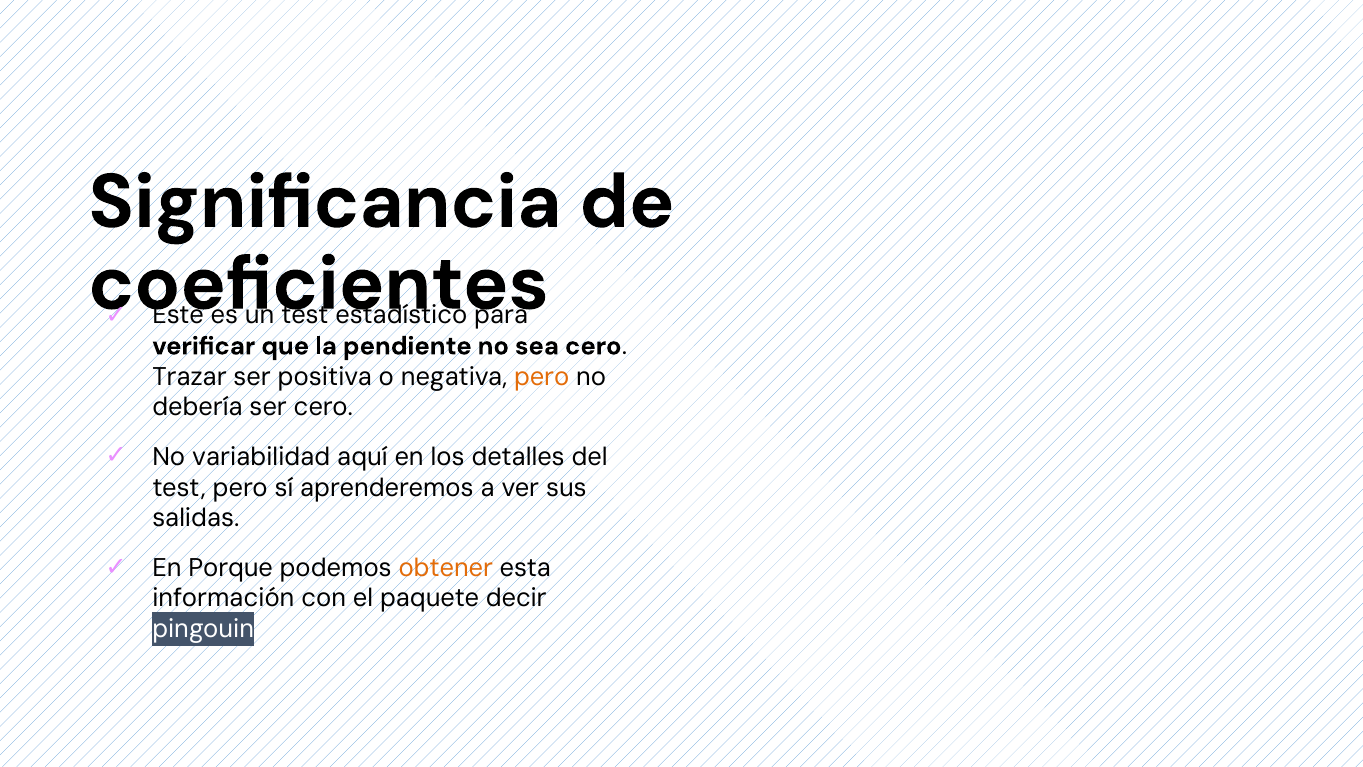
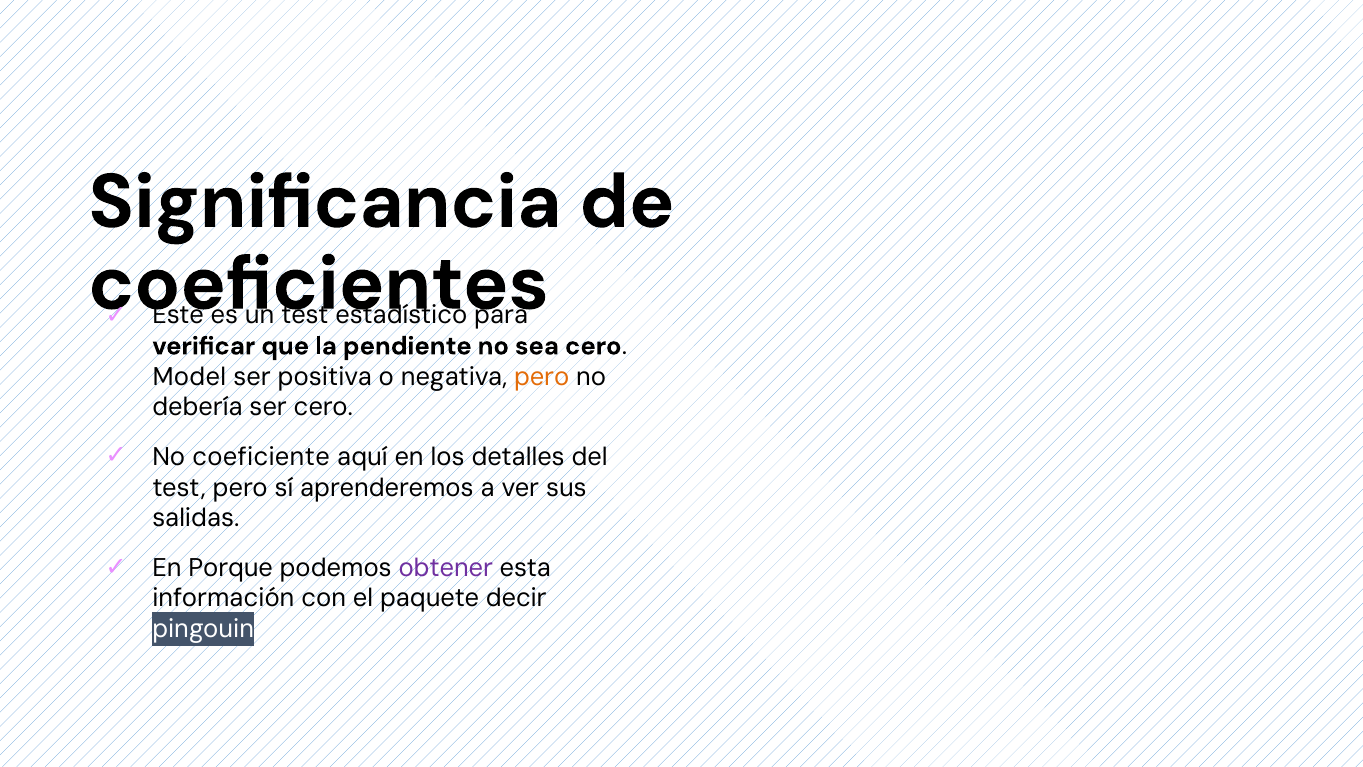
Trazar: Trazar -> Model
variabilidad: variabilidad -> coeficiente
obtener colour: orange -> purple
